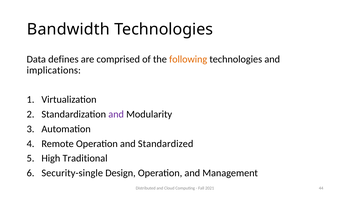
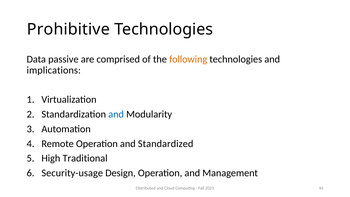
Bandwidth: Bandwidth -> Prohibitive
defines: defines -> passive
and at (116, 114) colour: purple -> blue
Security-single: Security-single -> Security-usage
